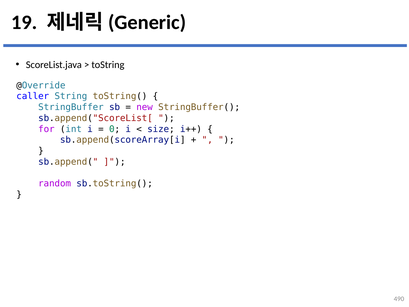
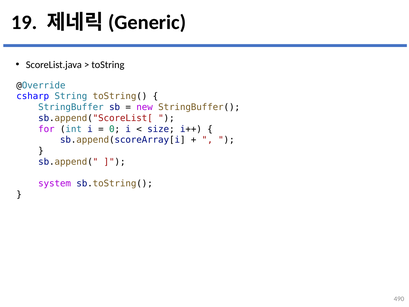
caller: caller -> csharp
random: random -> system
